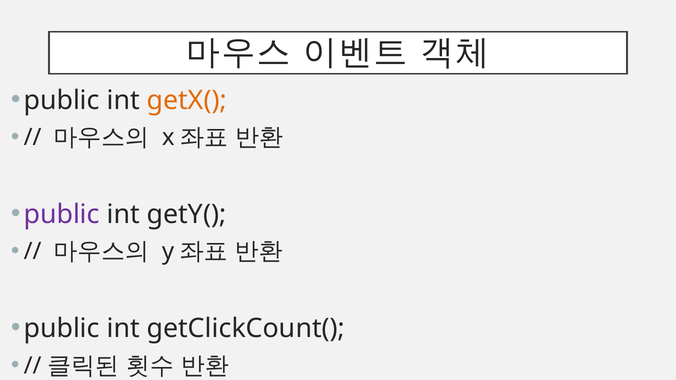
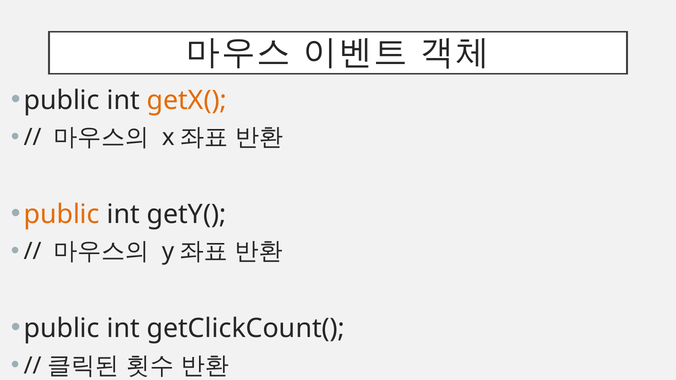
public at (62, 215) colour: purple -> orange
